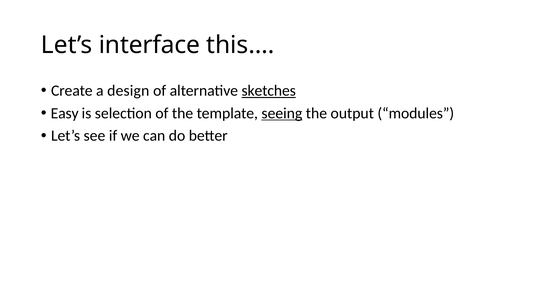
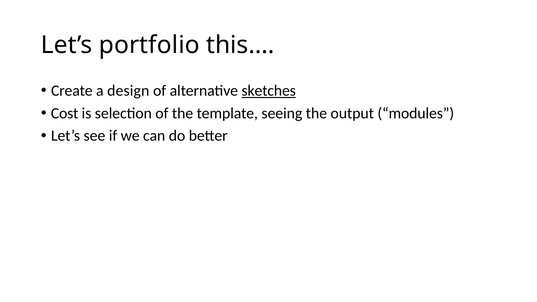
interface: interface -> portfolio
Easy: Easy -> Cost
seeing underline: present -> none
